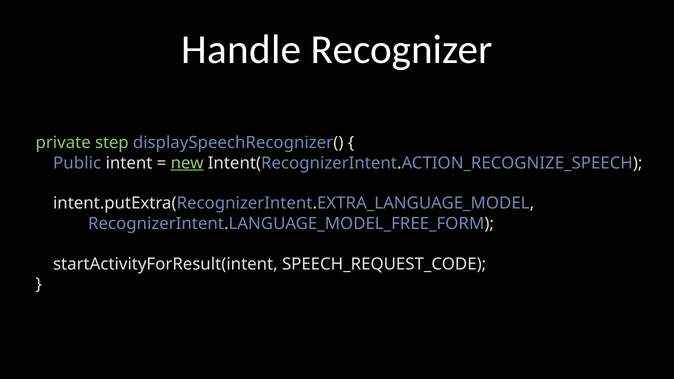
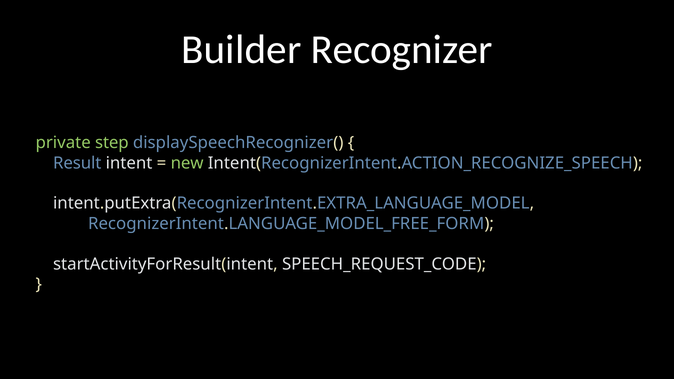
Handle: Handle -> Builder
Public: Public -> Result
new underline: present -> none
